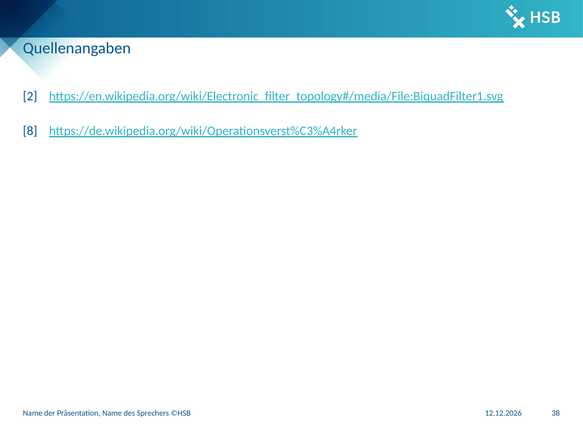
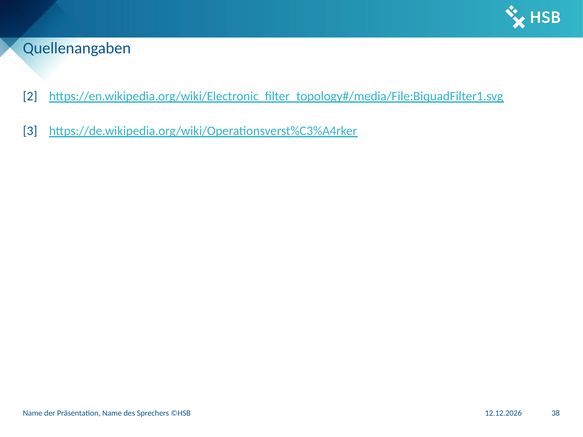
8: 8 -> 3
